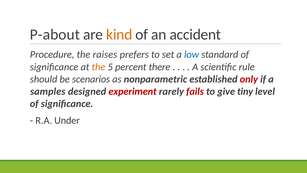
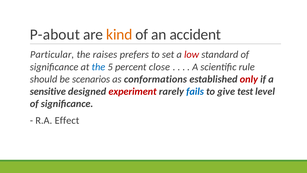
Procedure: Procedure -> Particular
low colour: blue -> red
the at (98, 67) colour: orange -> blue
there: there -> close
nonparametric: nonparametric -> conformations
samples: samples -> sensitive
fails colour: red -> blue
tiny: tiny -> test
Under: Under -> Effect
